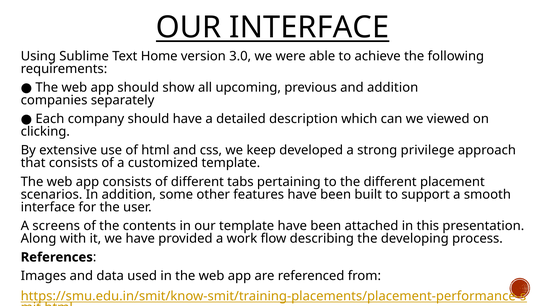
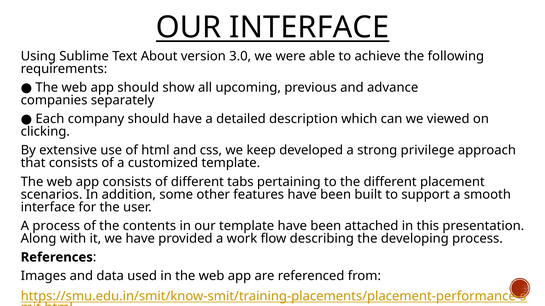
Home: Home -> About
and addition: addition -> advance
A screens: screens -> process
